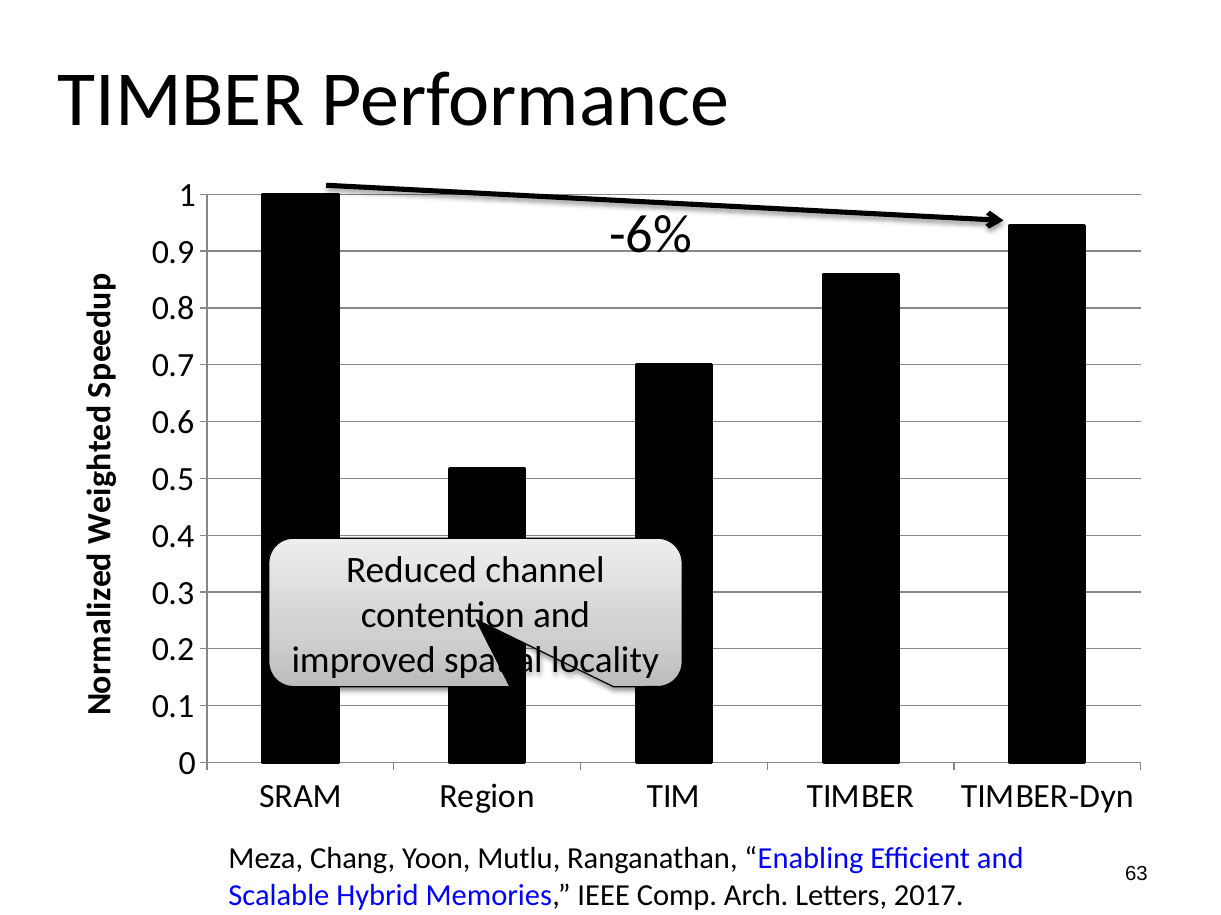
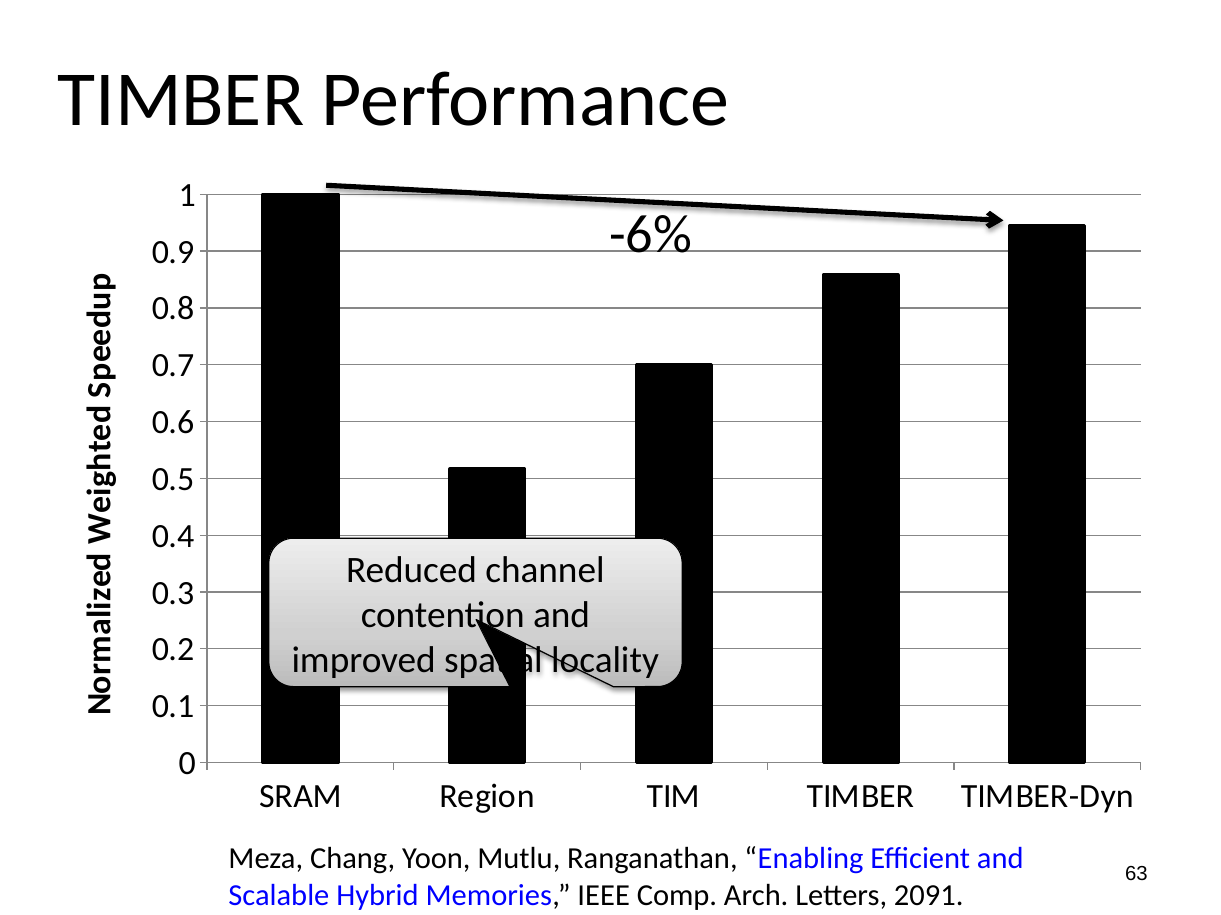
2017: 2017 -> 2091
